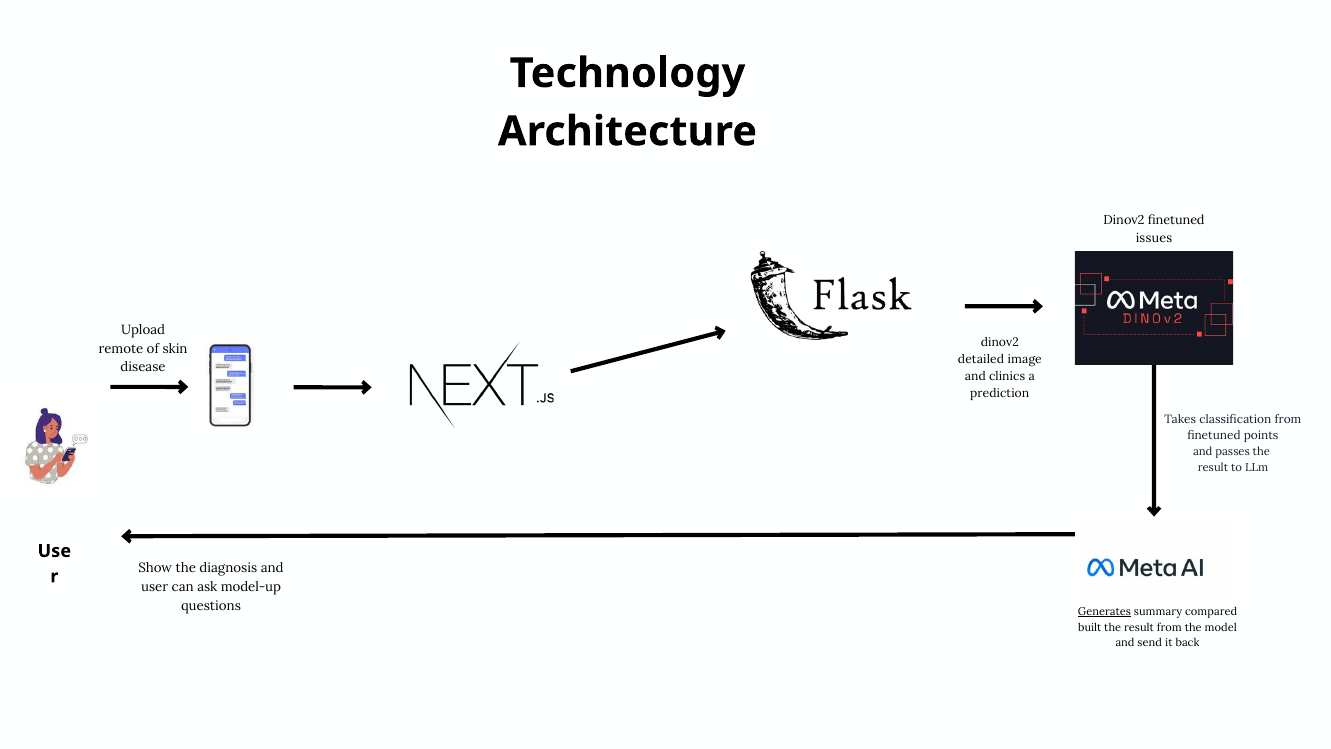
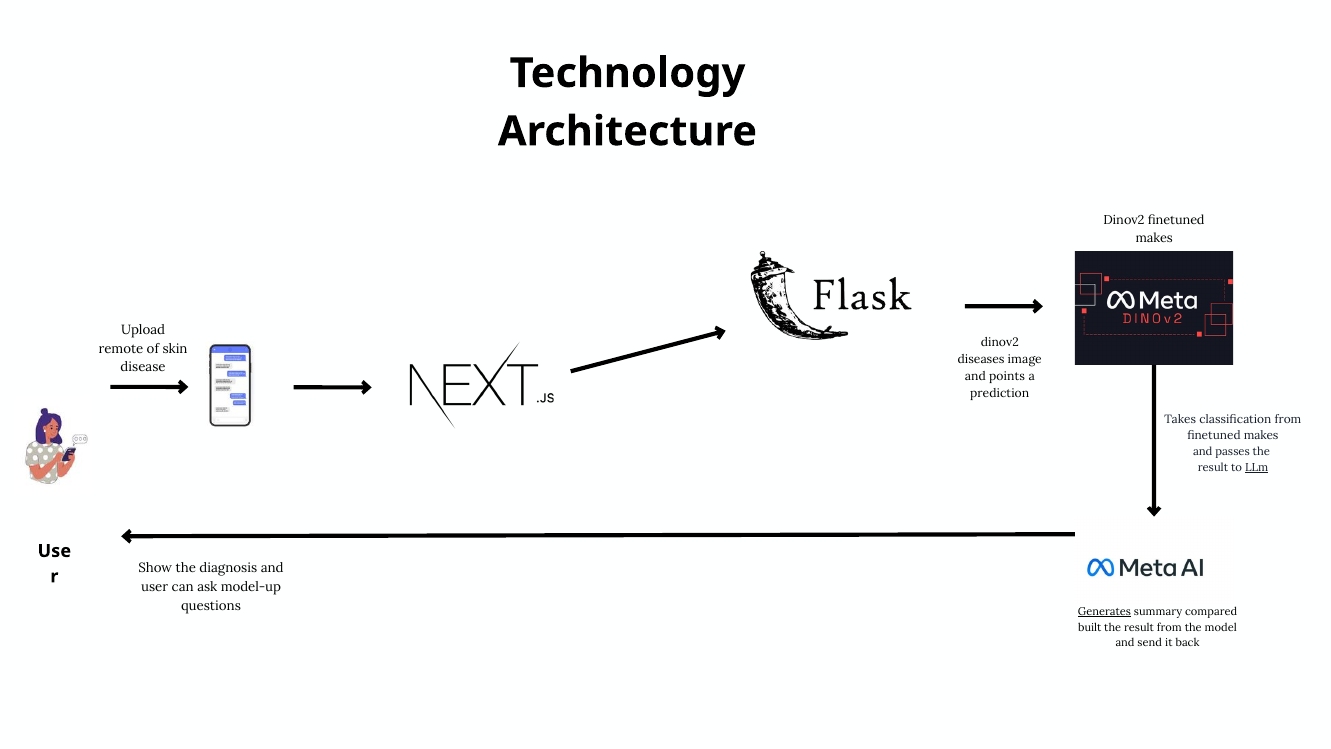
issues at (1154, 238): issues -> makes
detailed: detailed -> diseases
clinics: clinics -> points
points at (1261, 436): points -> makes
LLm underline: none -> present
